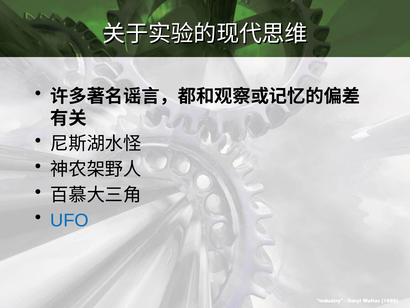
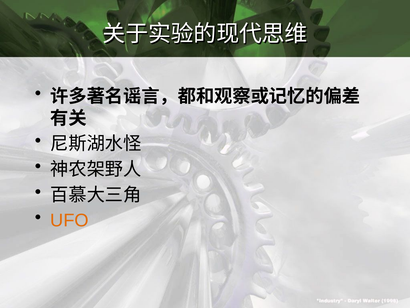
UFO colour: blue -> orange
